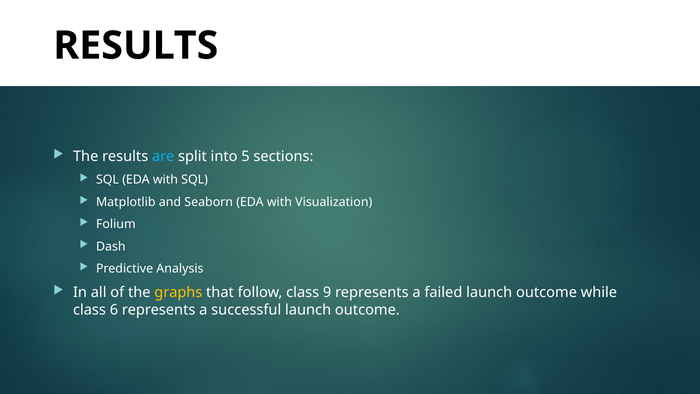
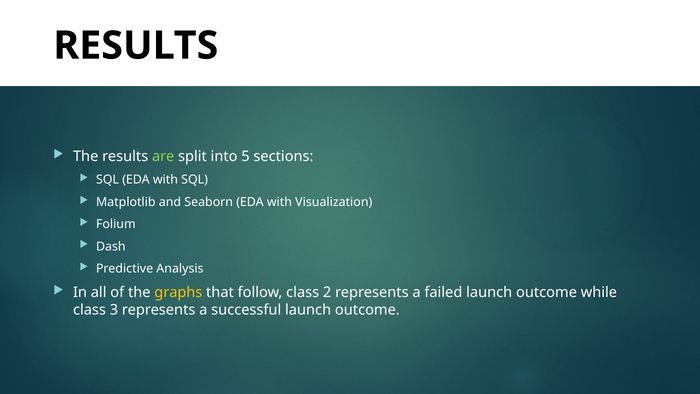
are colour: light blue -> light green
9: 9 -> 2
6: 6 -> 3
